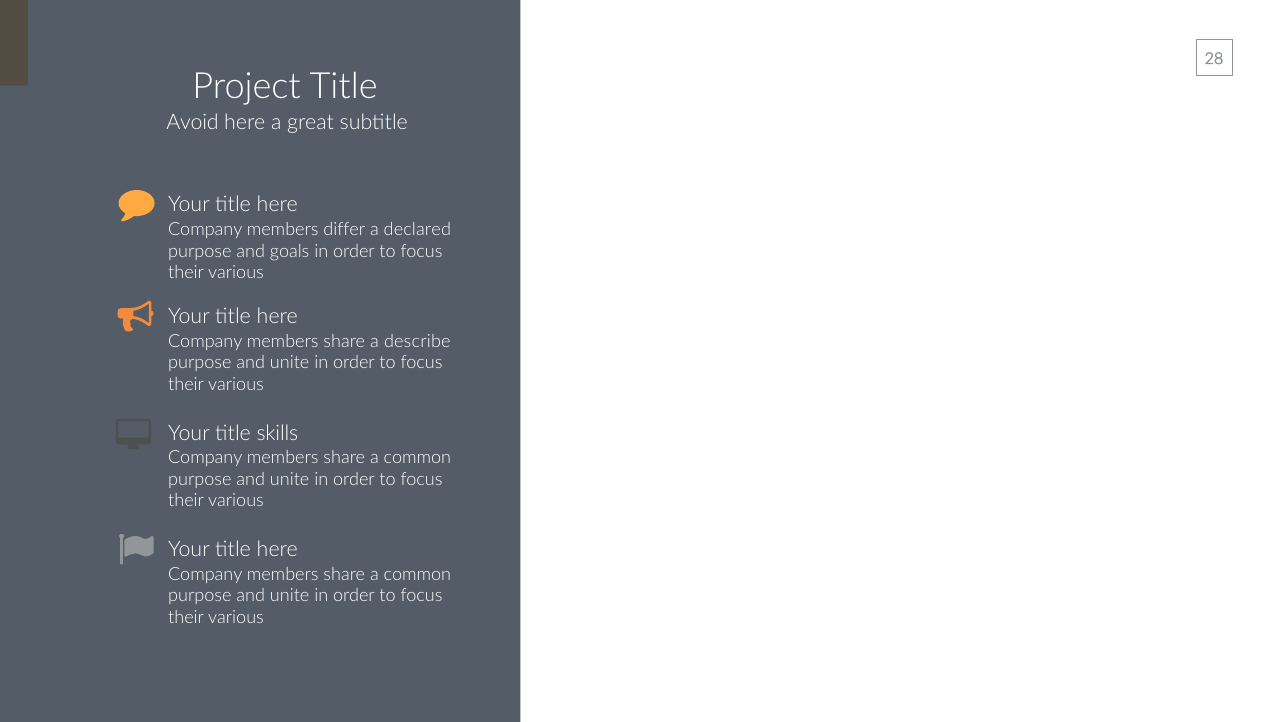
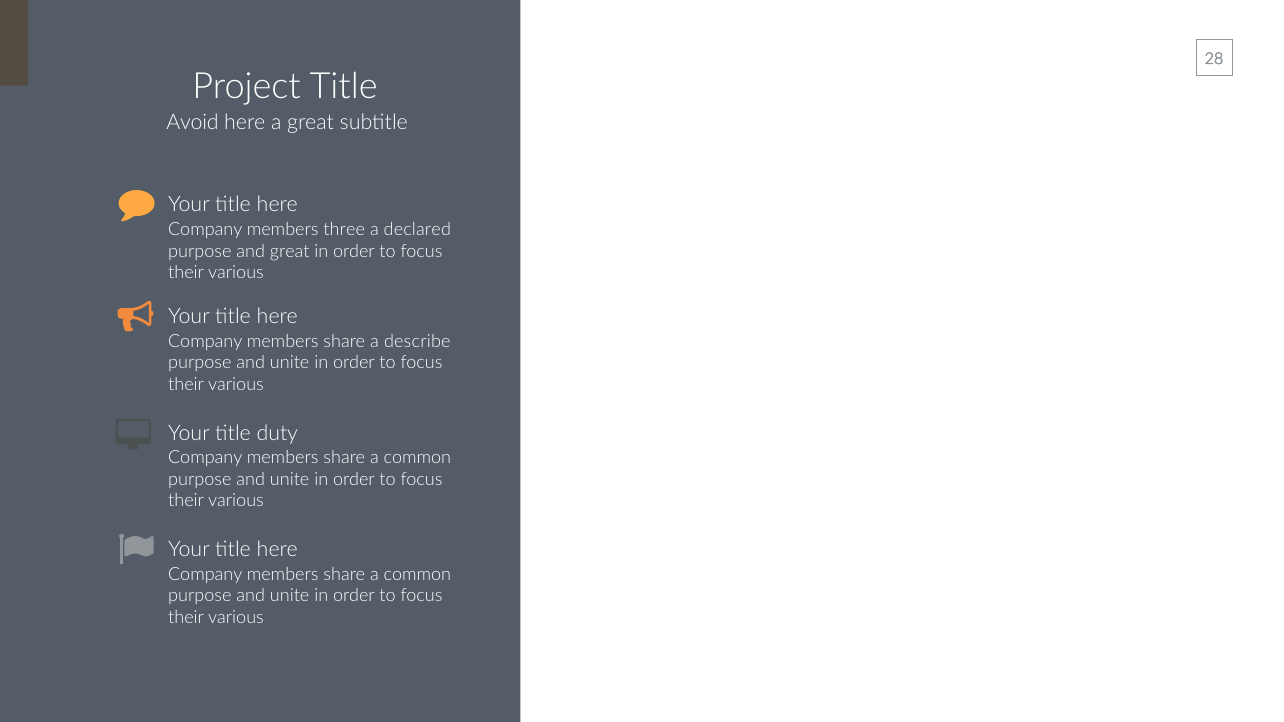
differ: differ -> three
and goals: goals -> great
skills: skills -> duty
